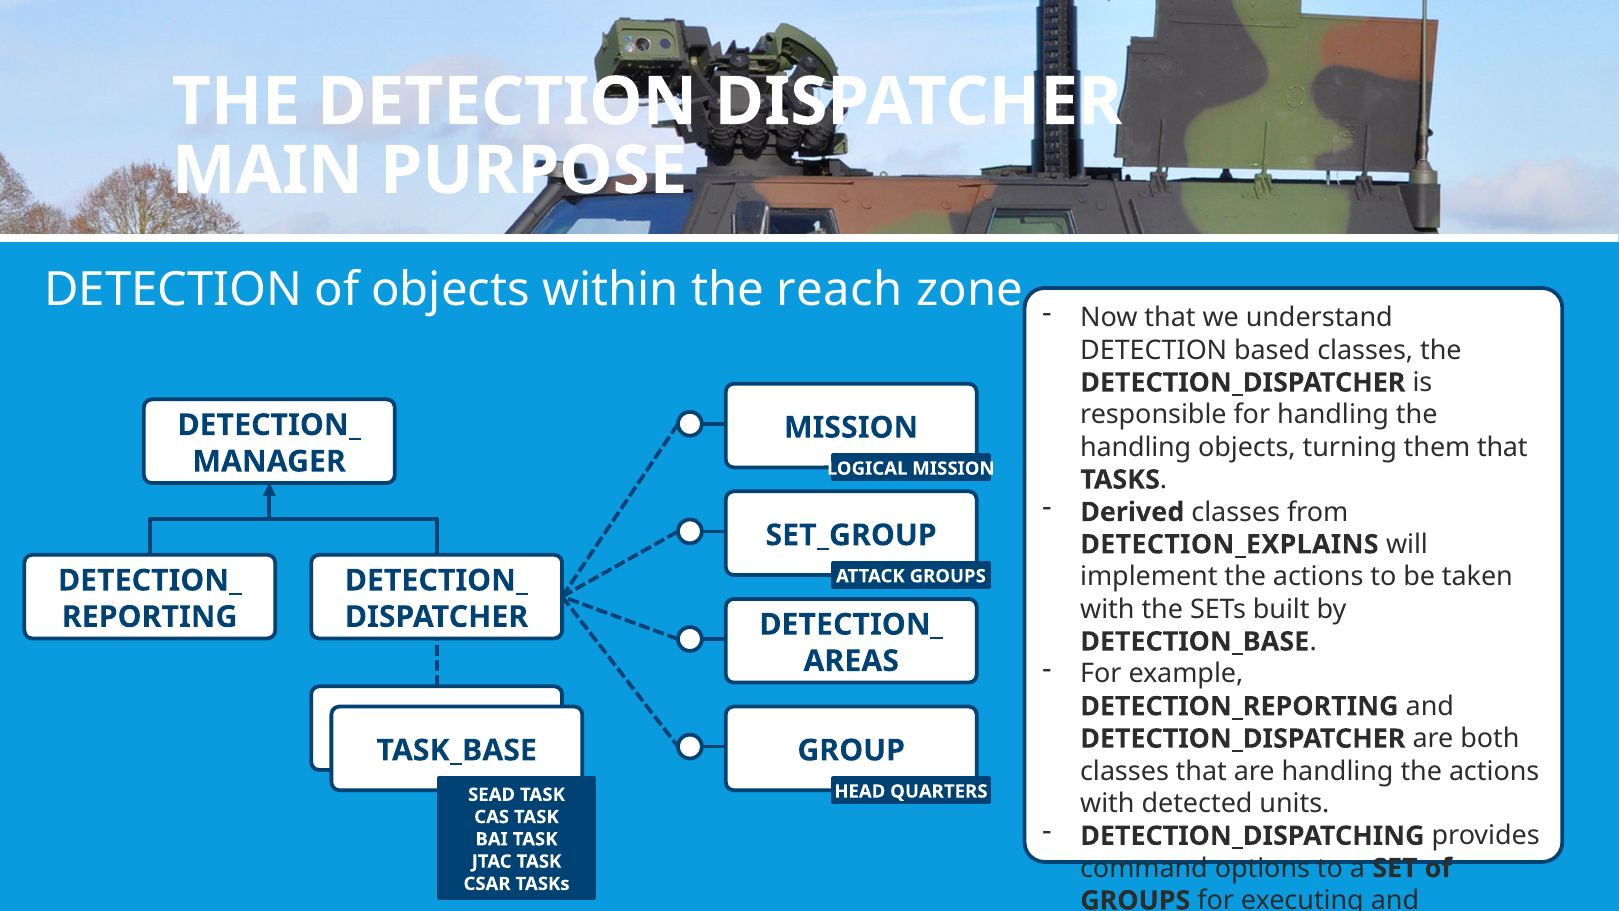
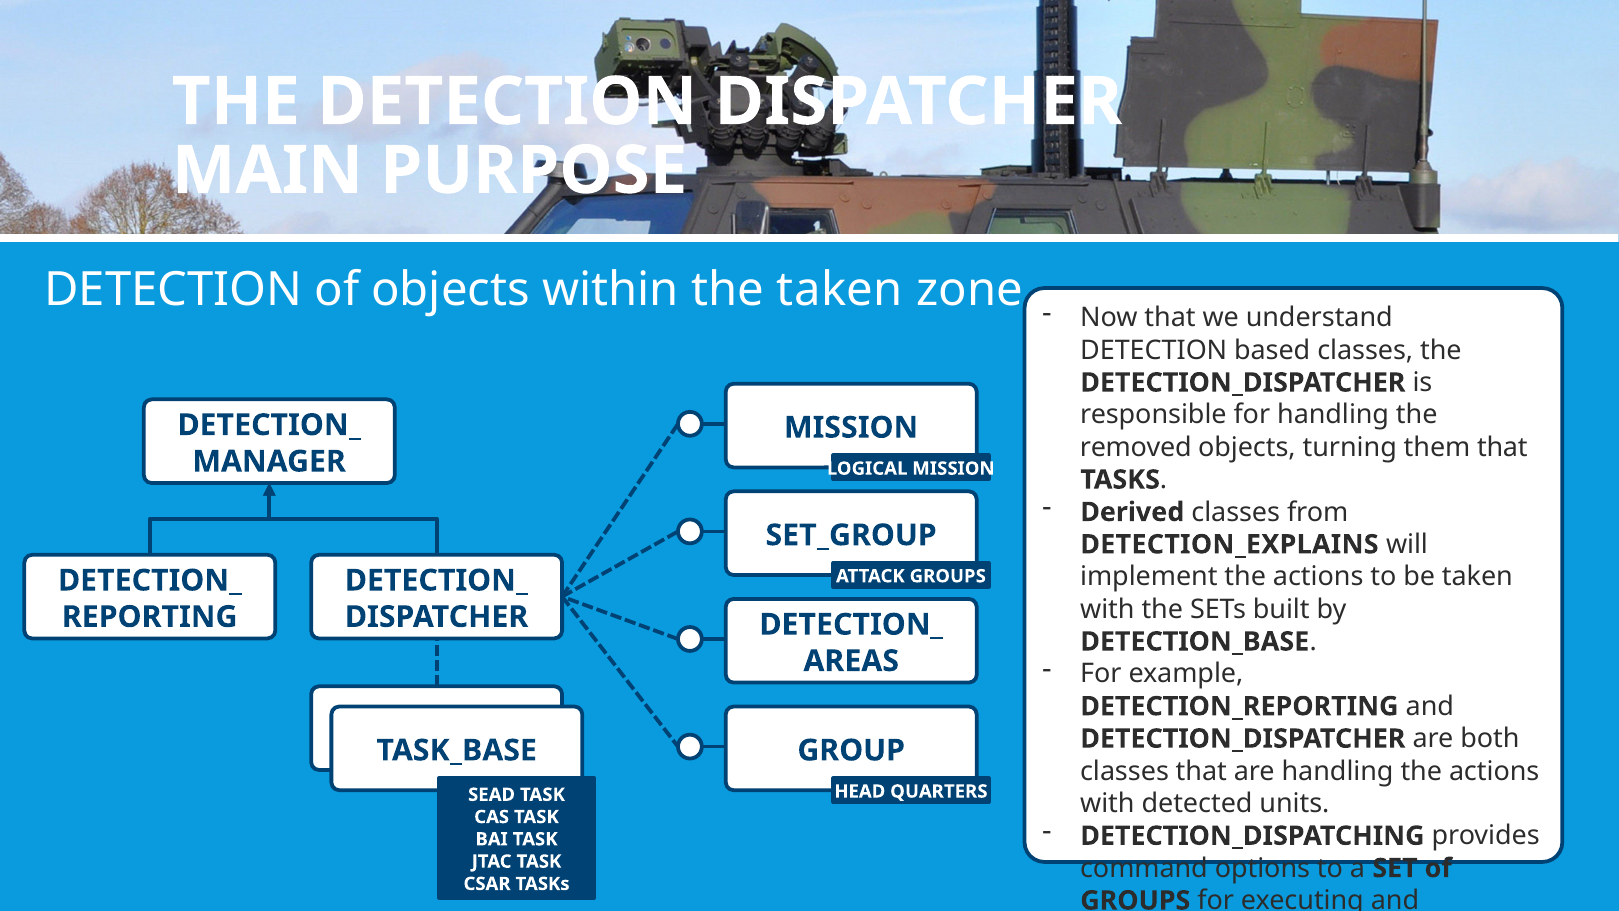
the reach: reach -> taken
handling at (1136, 447): handling -> removed
